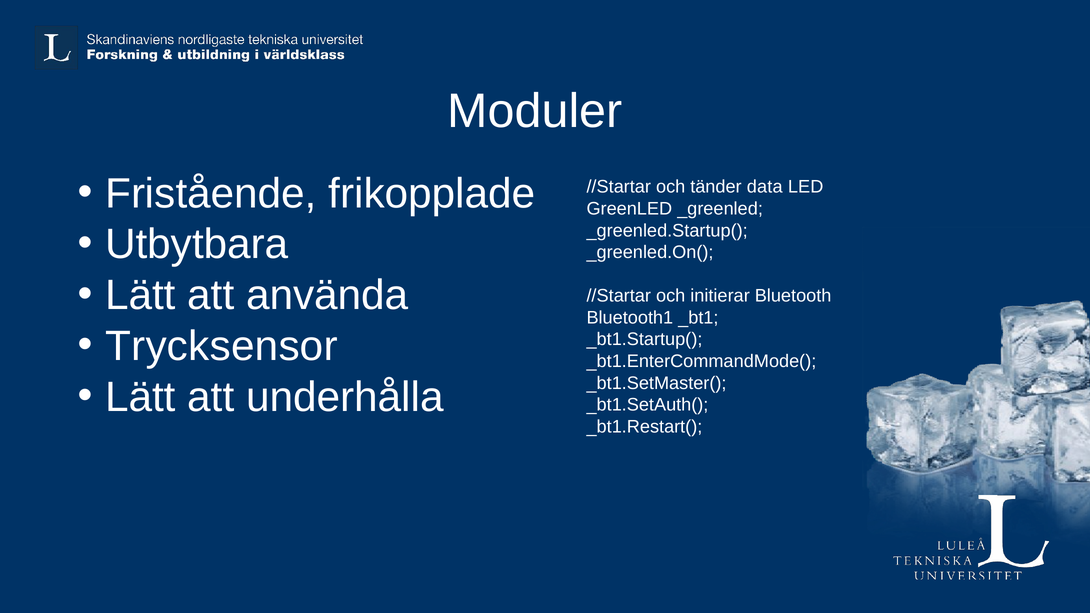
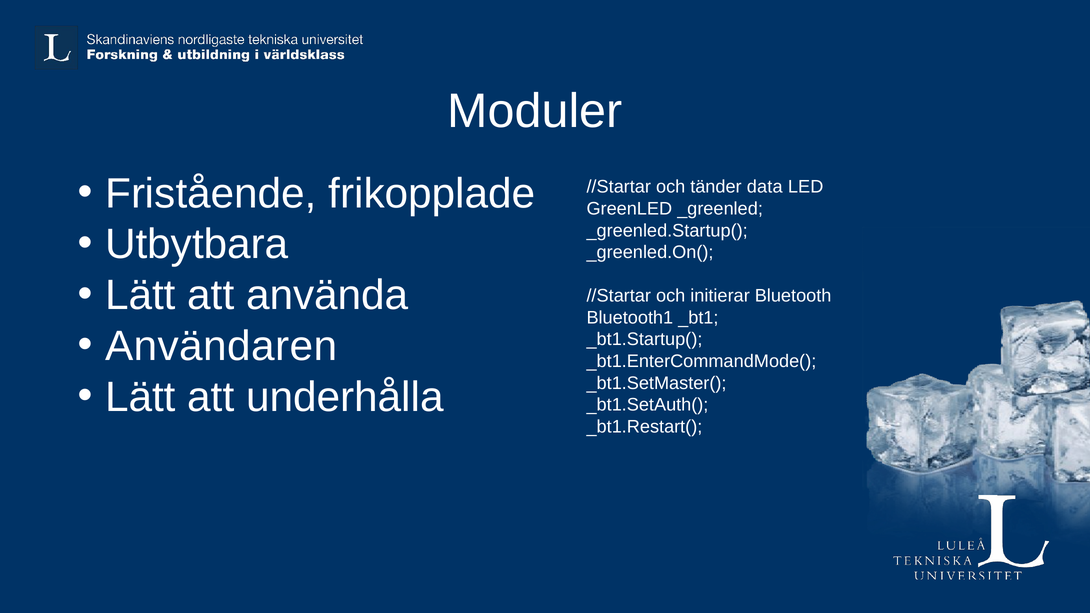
Trycksensor: Trycksensor -> Användaren
